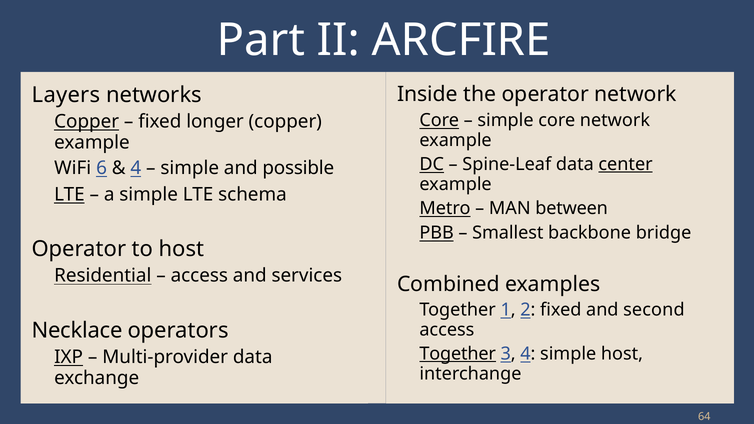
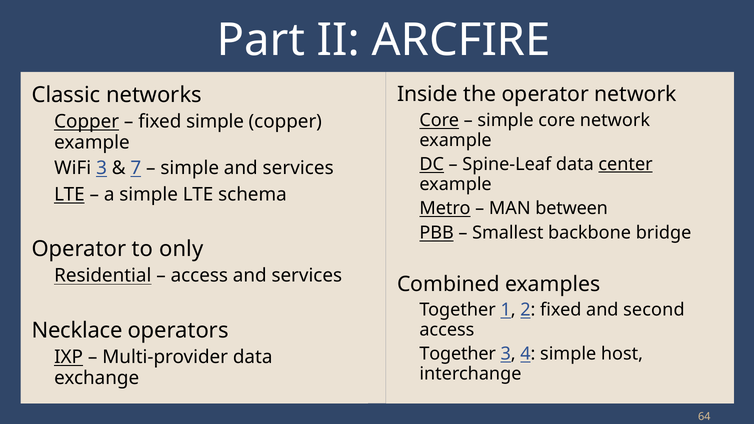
Layers: Layers -> Classic
fixed longer: longer -> simple
WiFi 6: 6 -> 3
4 at (136, 168): 4 -> 7
simple and possible: possible -> services
to host: host -> only
Together at (458, 354) underline: present -> none
